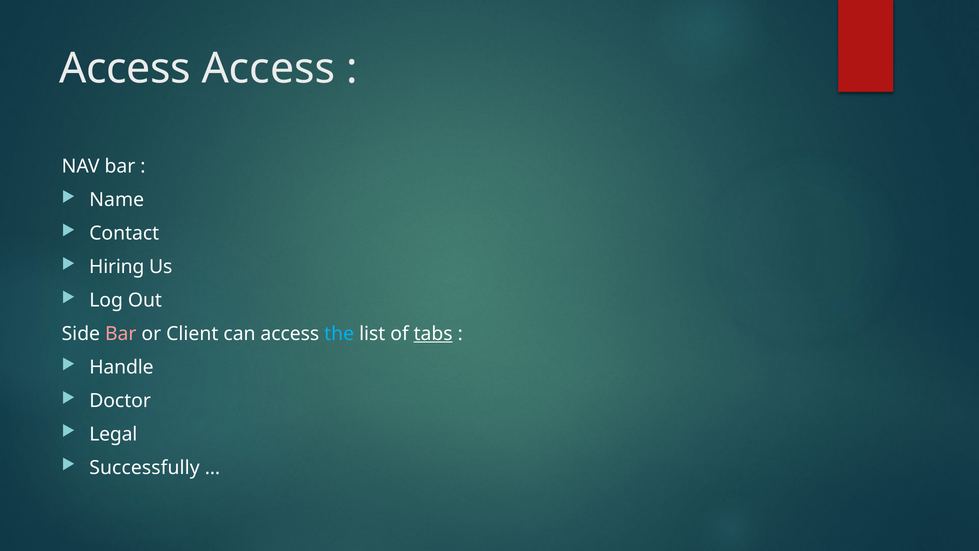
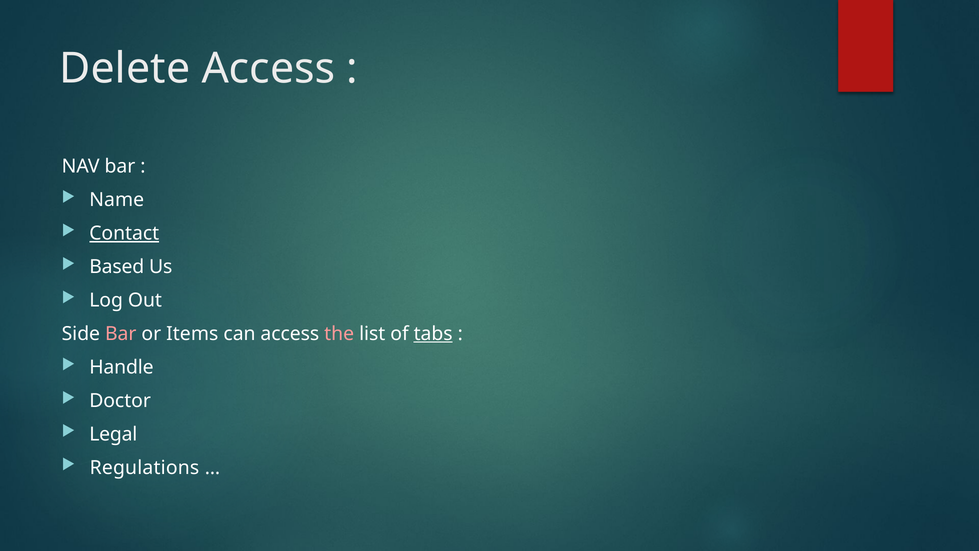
Access at (125, 69): Access -> Delete
Contact underline: none -> present
Hiring: Hiring -> Based
Client: Client -> Items
the colour: light blue -> pink
Successfully: Successfully -> Regulations
